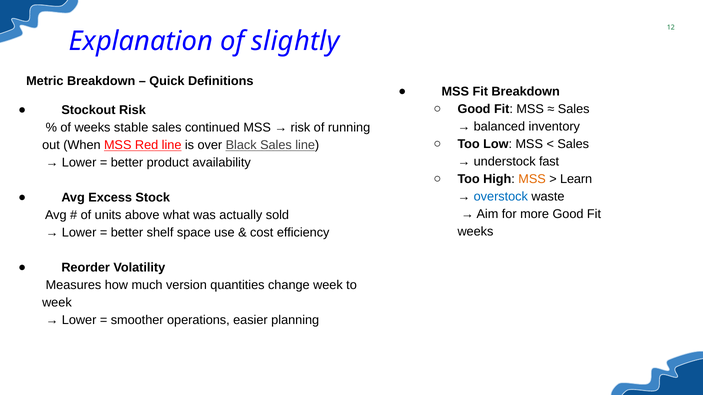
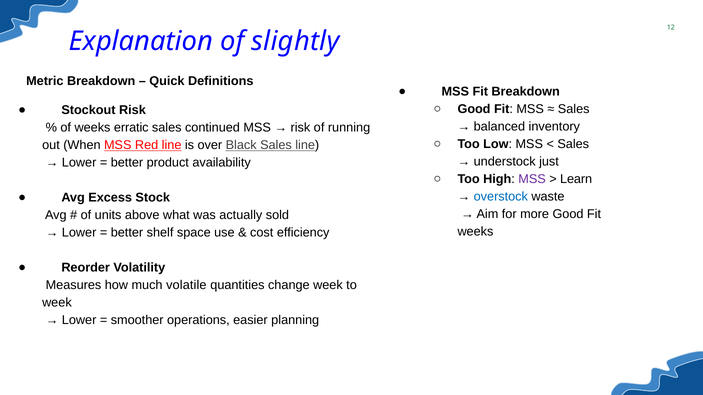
stable: stable -> erratic
fast: fast -> just
MSS at (532, 179) colour: orange -> purple
version: version -> volatile
